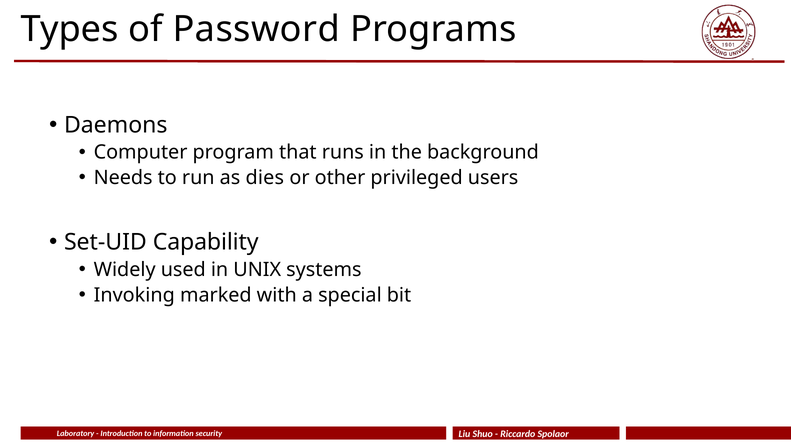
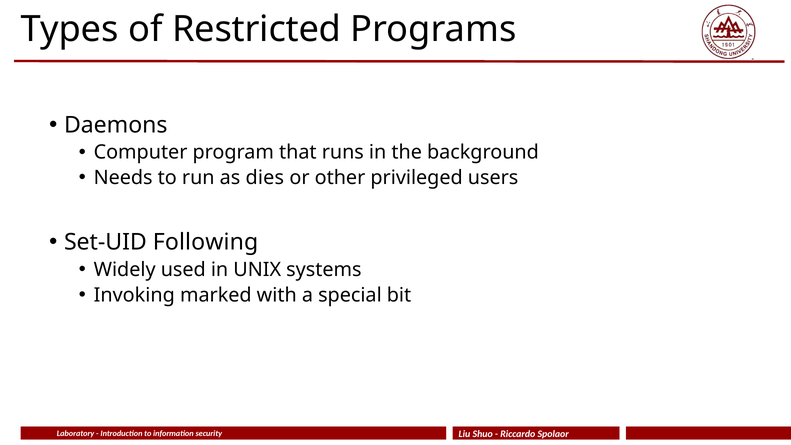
Password: Password -> Restricted
Capability: Capability -> Following
